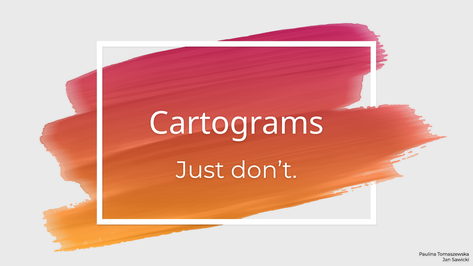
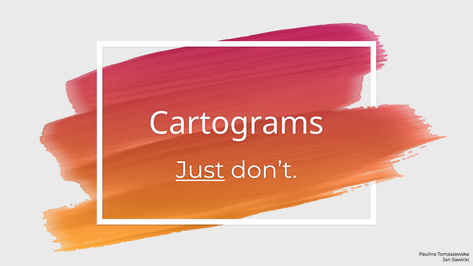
Just underline: none -> present
